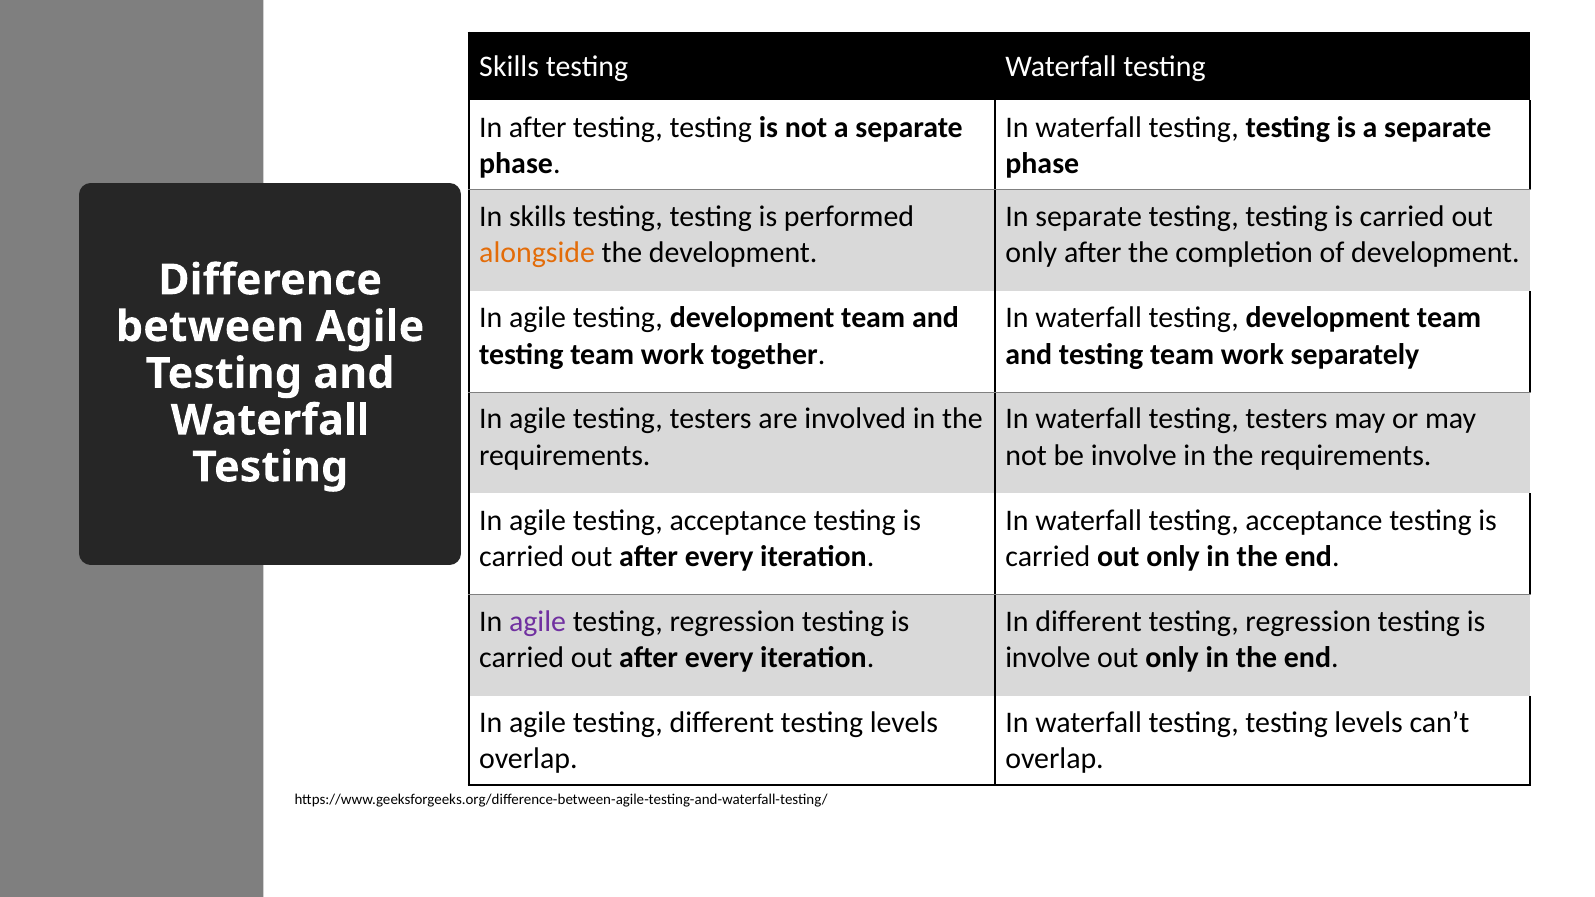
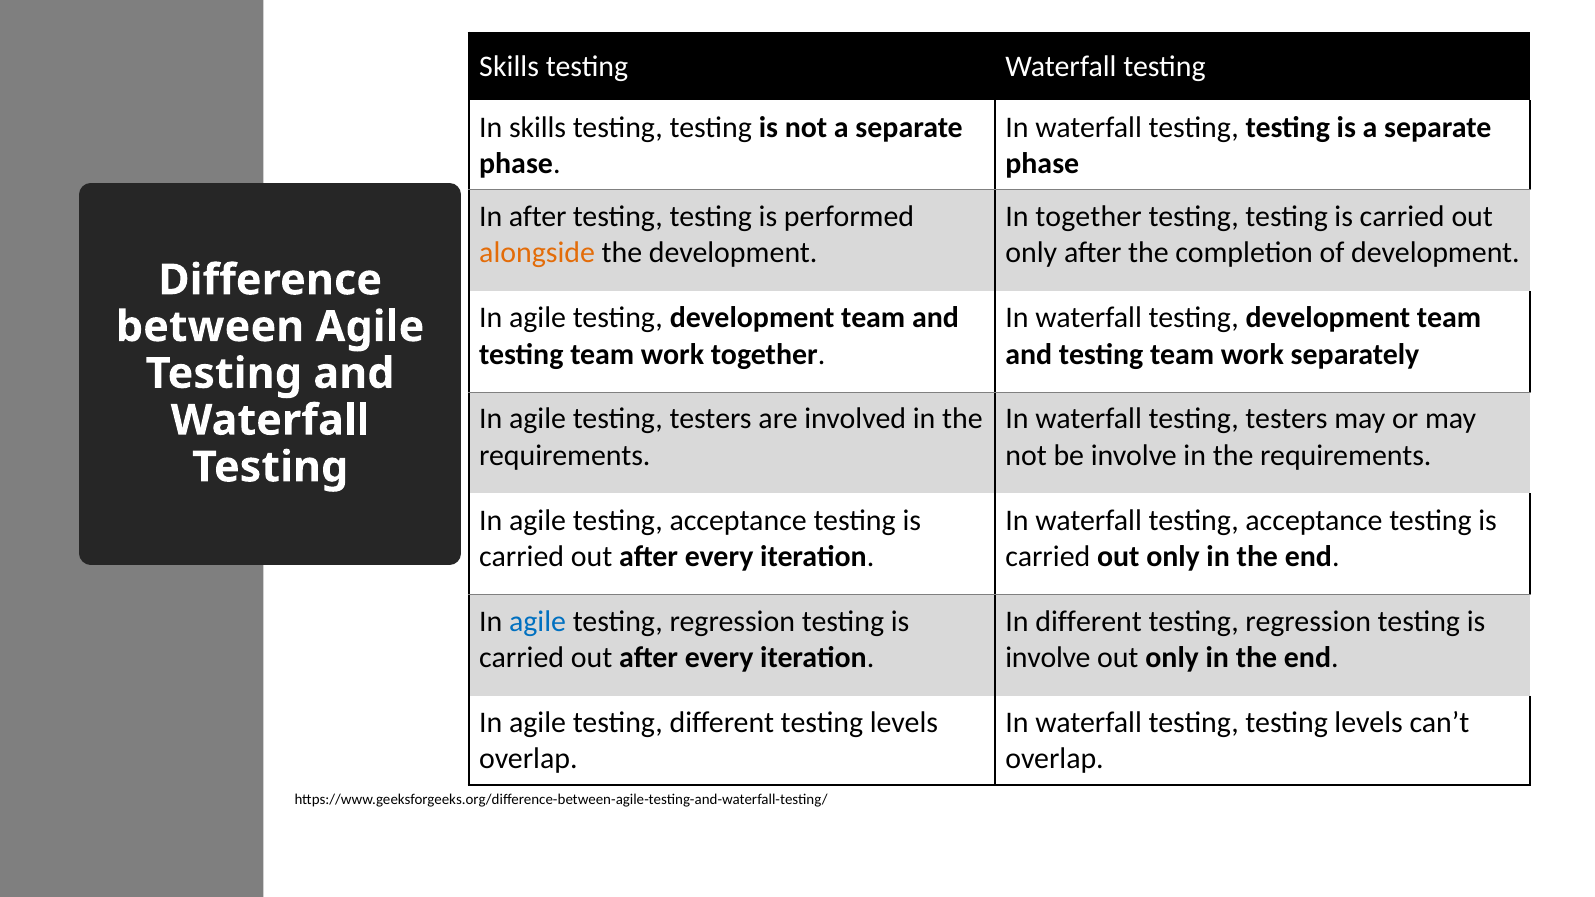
In after: after -> skills
In skills: skills -> after
In separate: separate -> together
agile at (538, 621) colour: purple -> blue
